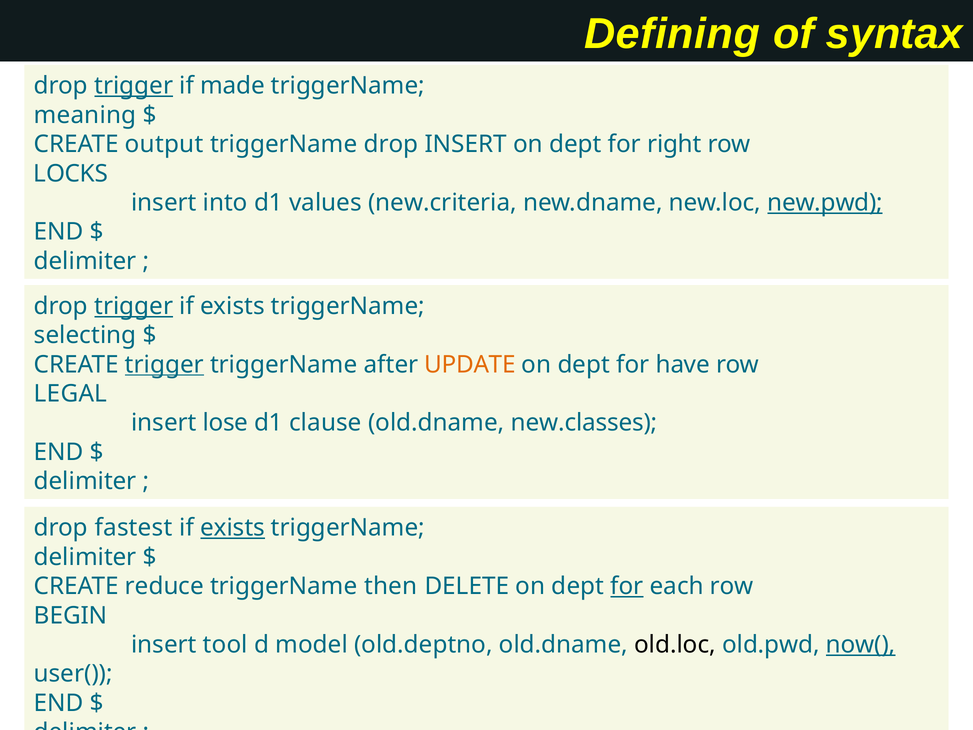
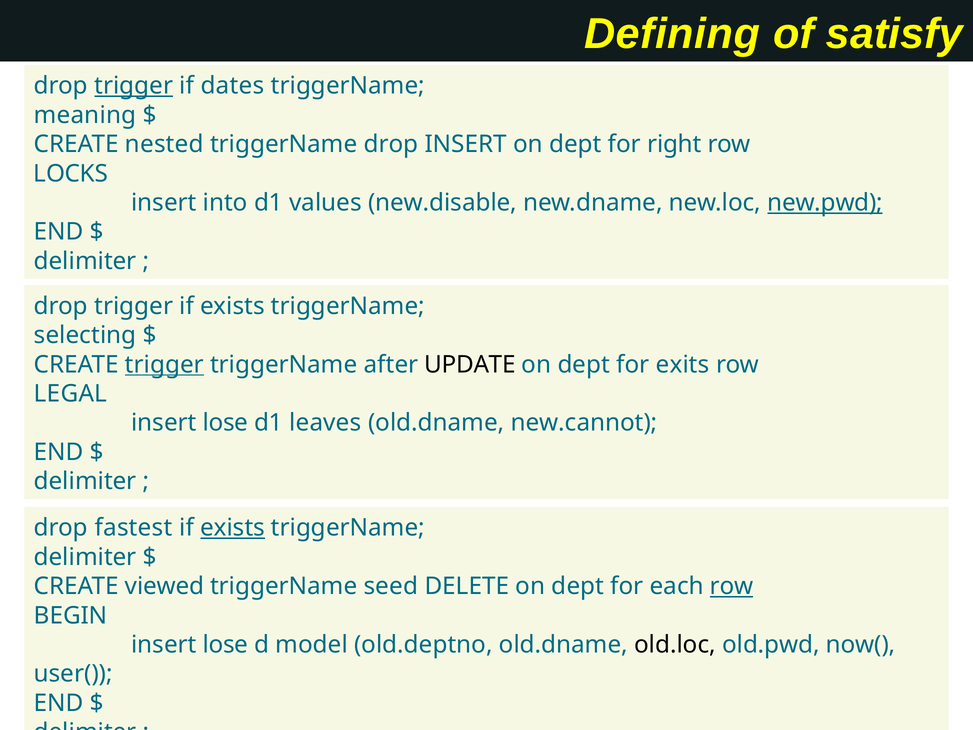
syntax: syntax -> satisfy
made: made -> dates
output: output -> nested
new.criteria: new.criteria -> new.disable
trigger at (134, 306) underline: present -> none
UPDATE colour: orange -> black
have: have -> exits
clause: clause -> leaves
new.classes: new.classes -> new.cannot
reduce: reduce -> viewed
then: then -> seed
for at (627, 586) underline: present -> none
row at (732, 586) underline: none -> present
tool at (225, 644): tool -> lose
now( underline: present -> none
